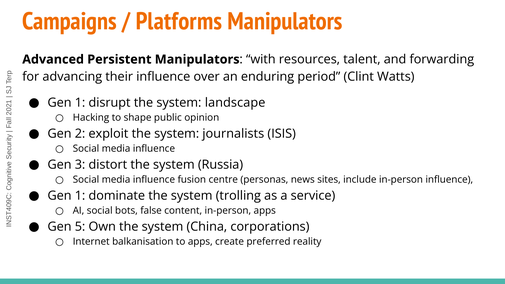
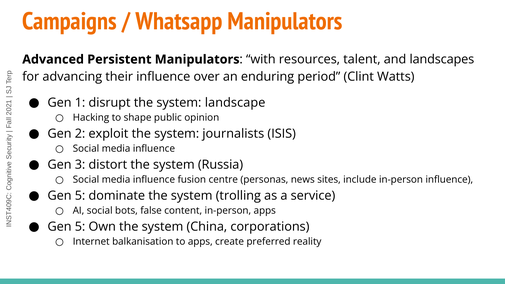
Platforms: Platforms -> Whatsapp
forwarding: forwarding -> landscapes
1 at (80, 196): 1 -> 5
